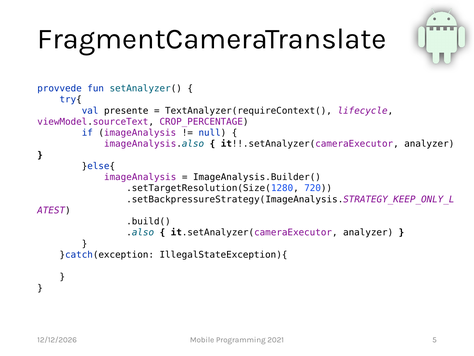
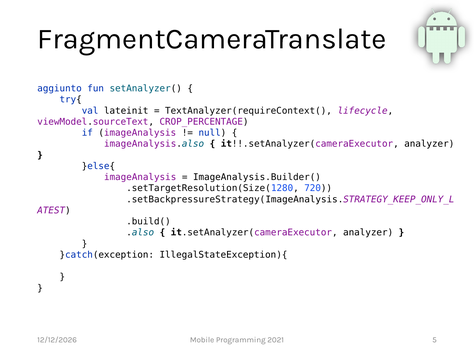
provvede: provvede -> aggiunto
presente: presente -> lateinit
